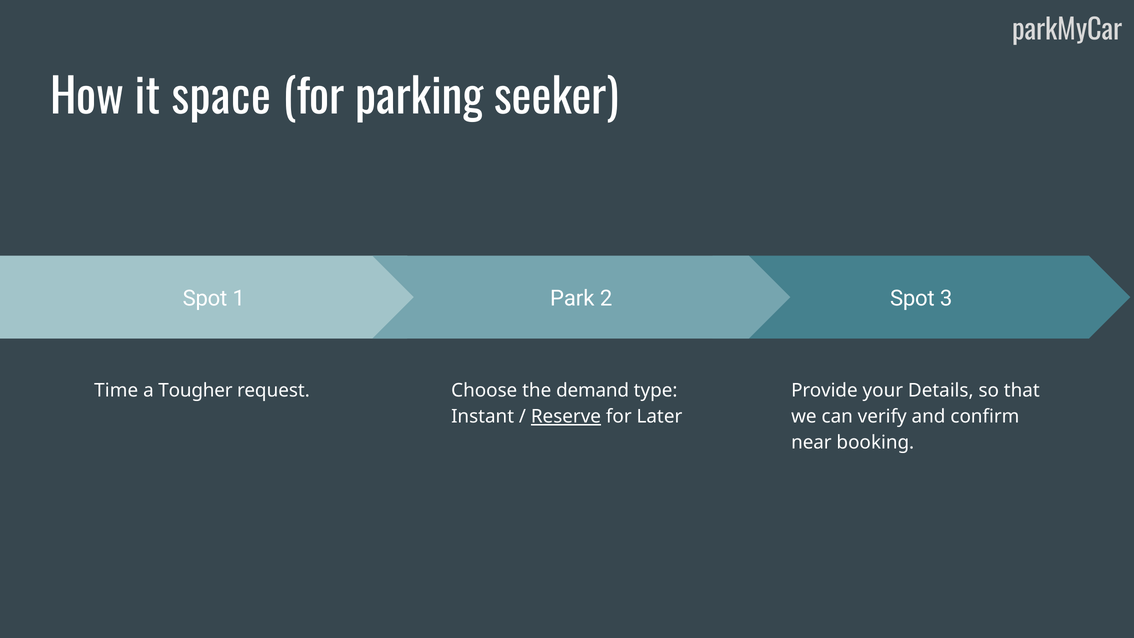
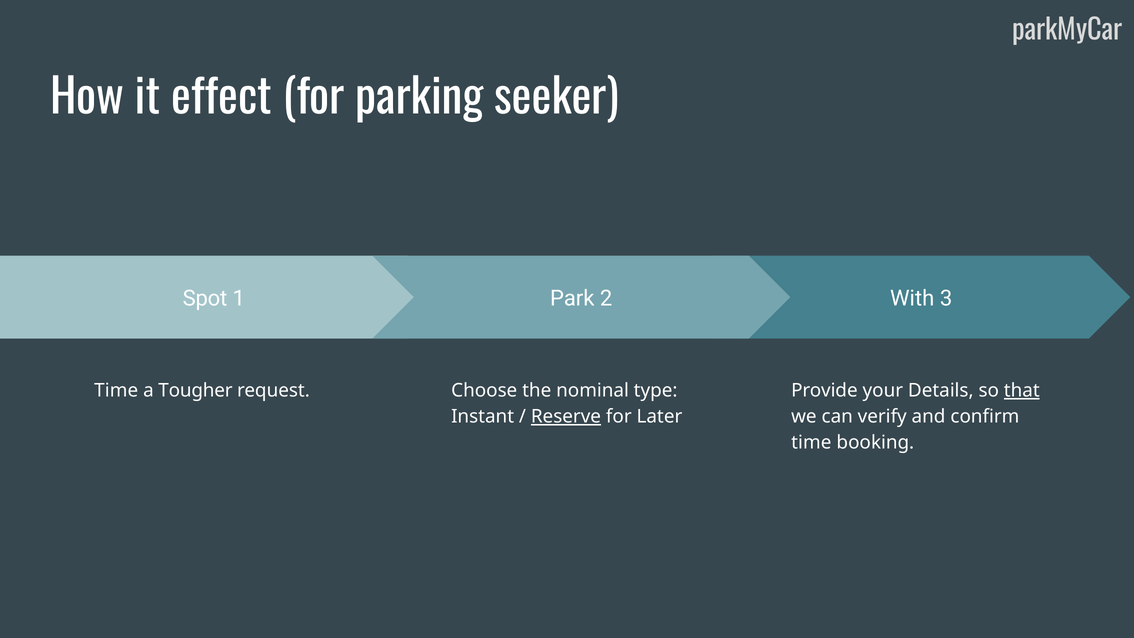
space: space -> effect
Spot at (912, 299): Spot -> With
demand: demand -> nominal
that underline: none -> present
near at (811, 443): near -> time
